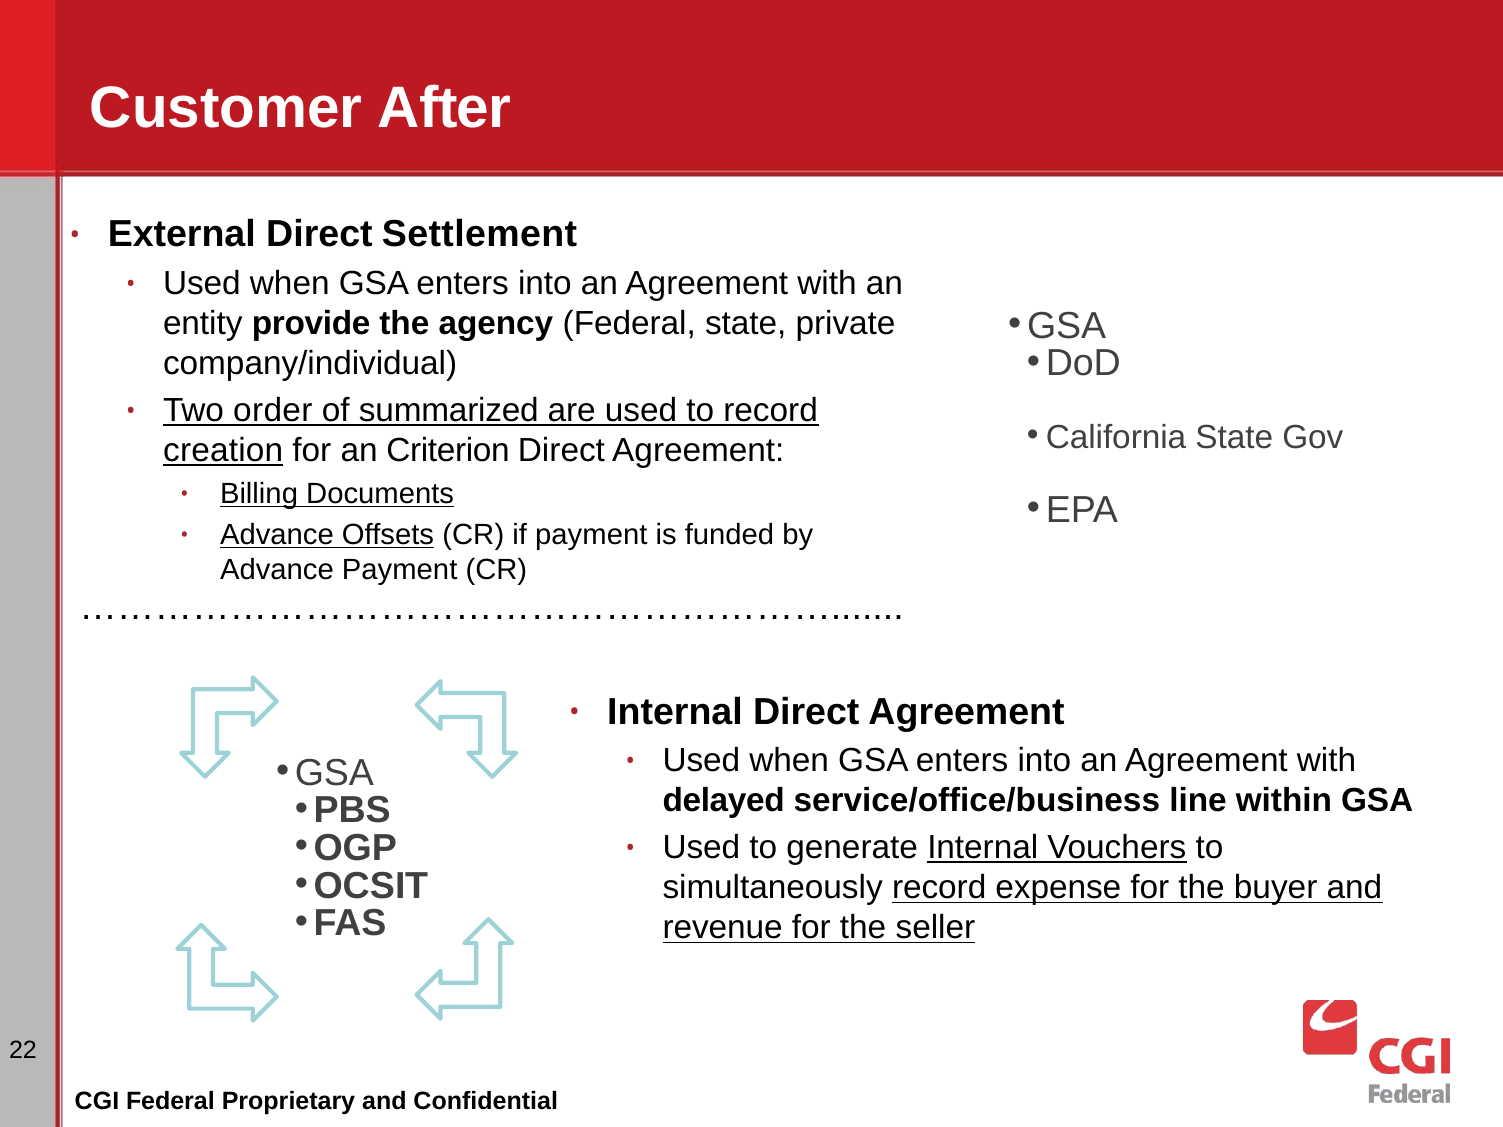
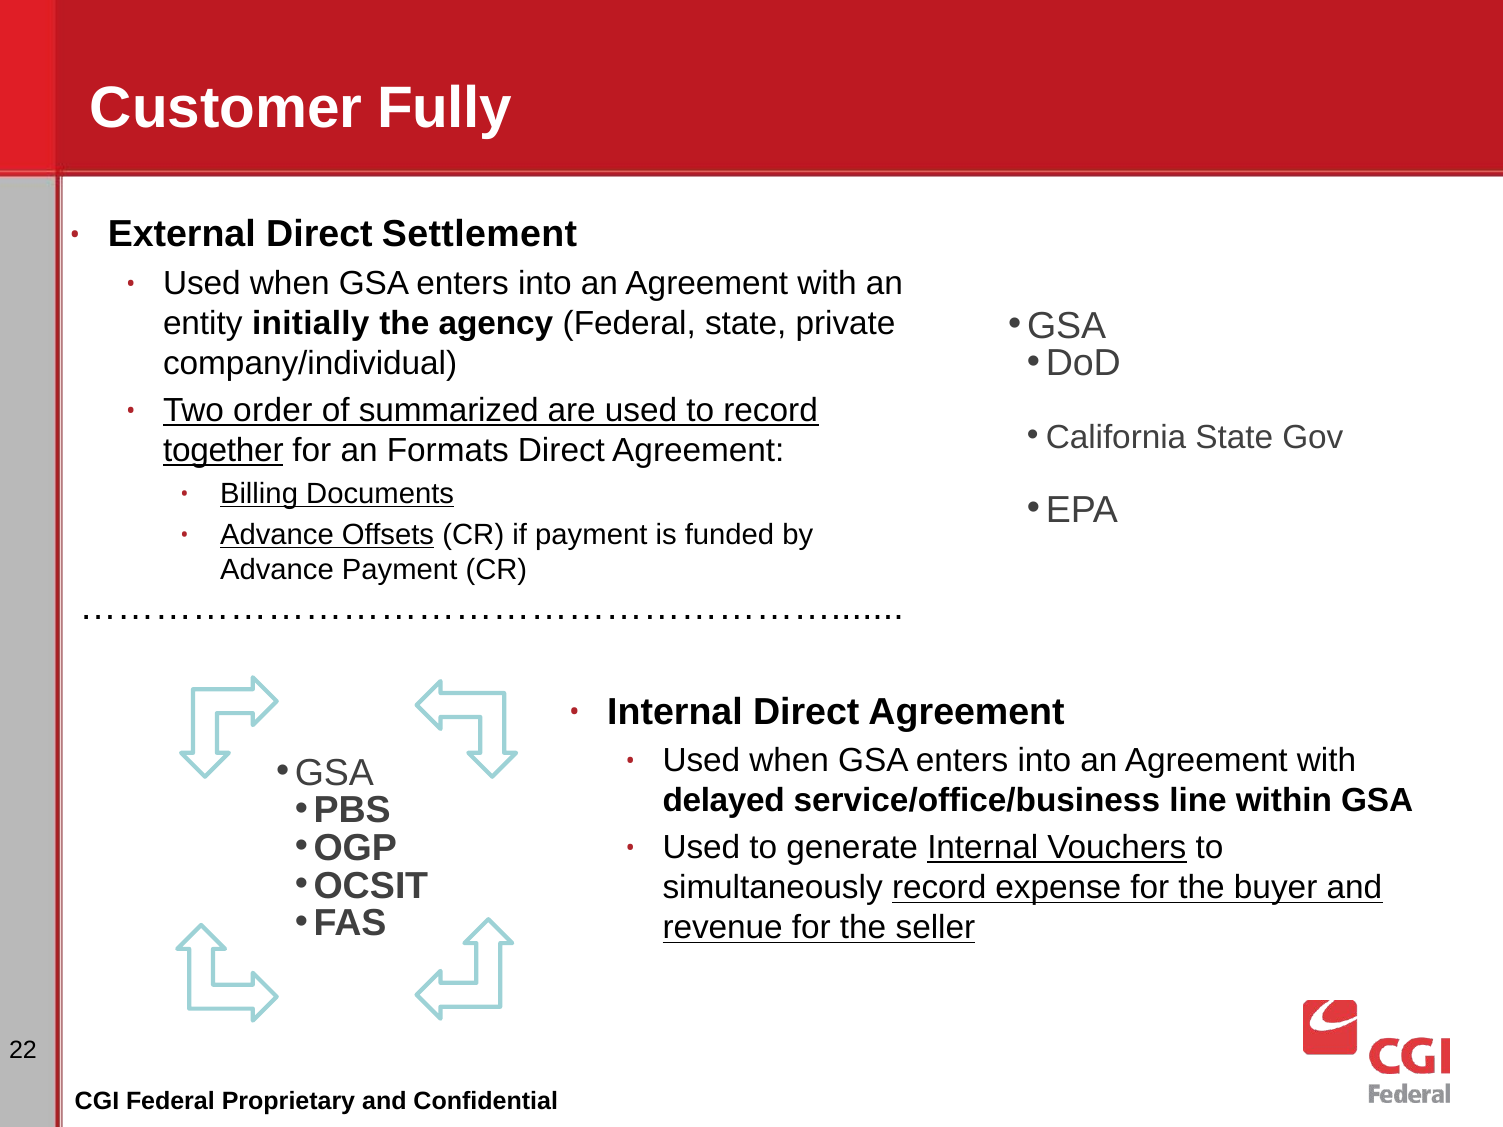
After: After -> Fully
provide: provide -> initially
creation: creation -> together
Criterion: Criterion -> Formats
